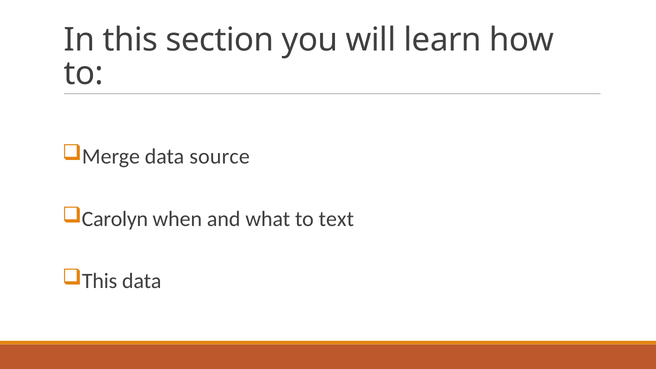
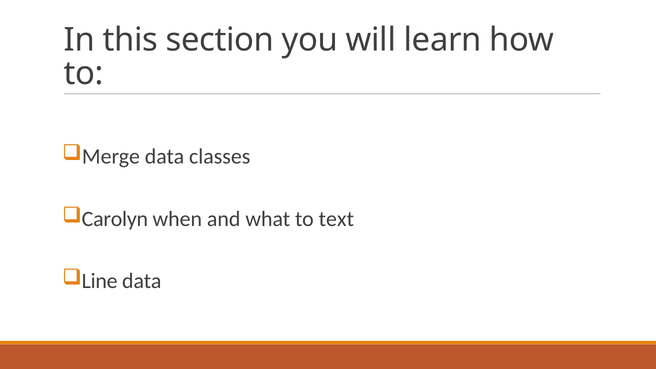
source: source -> classes
This at (100, 281): This -> Line
